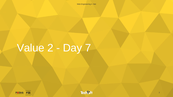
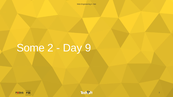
Value: Value -> Some
7: 7 -> 9
